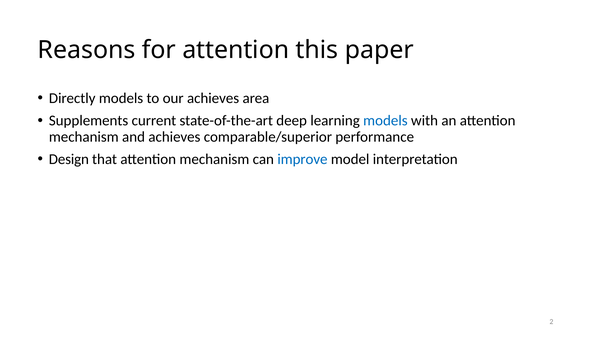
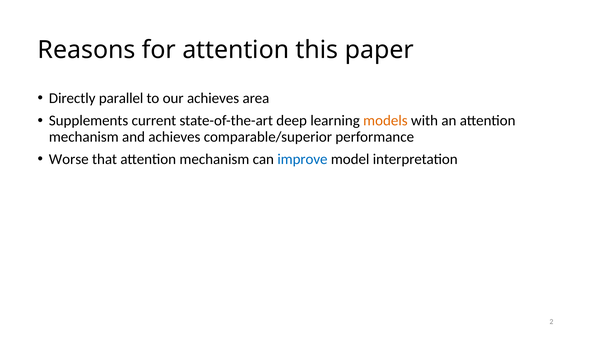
Directly models: models -> parallel
models at (385, 121) colour: blue -> orange
Design: Design -> Worse
